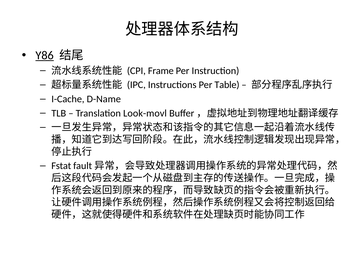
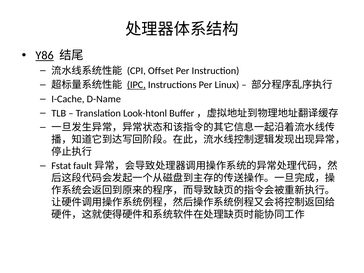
Frame: Frame -> Offset
IPC underline: none -> present
Table: Table -> Linux
Look-movl: Look-movl -> Look-htonl
